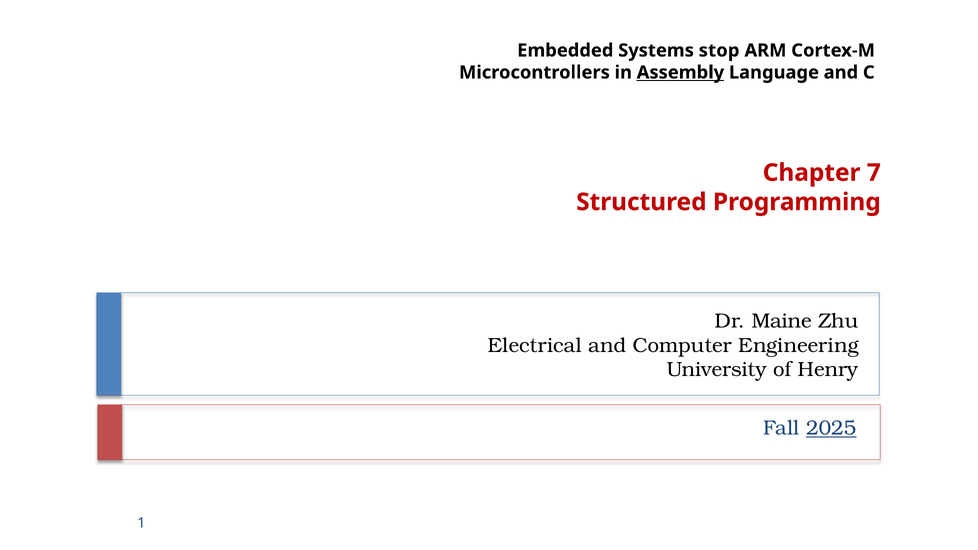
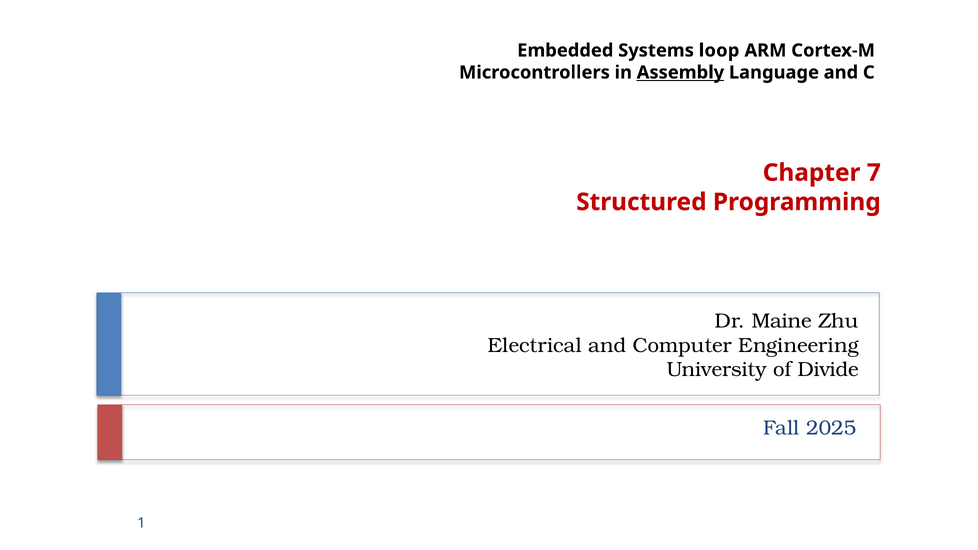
stop: stop -> loop
Henry: Henry -> Divide
2025 underline: present -> none
